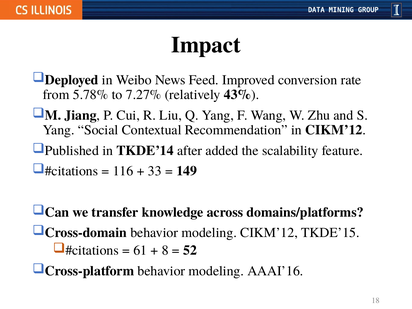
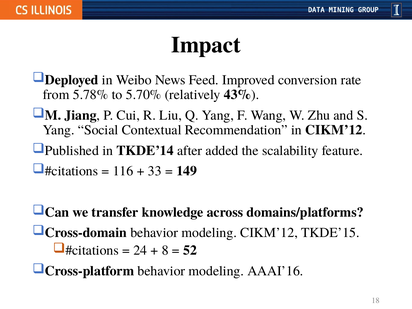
7.27%: 7.27% -> 5.70%
61: 61 -> 24
